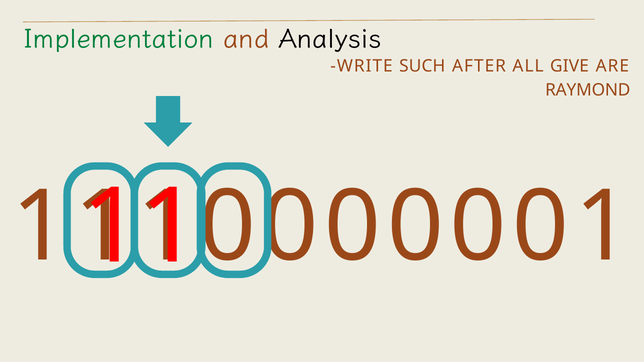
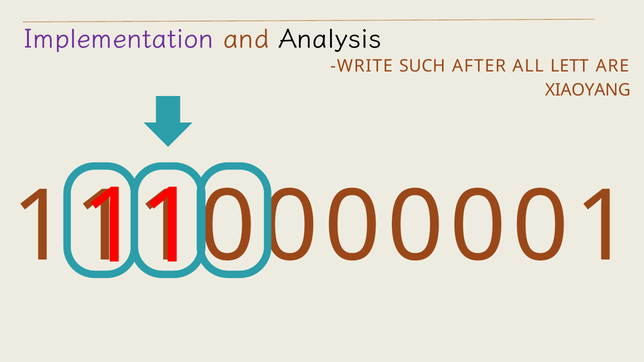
Implementation colour: green -> purple
GIVE: GIVE -> LETT
RAYMOND: RAYMOND -> XIAOYANG
